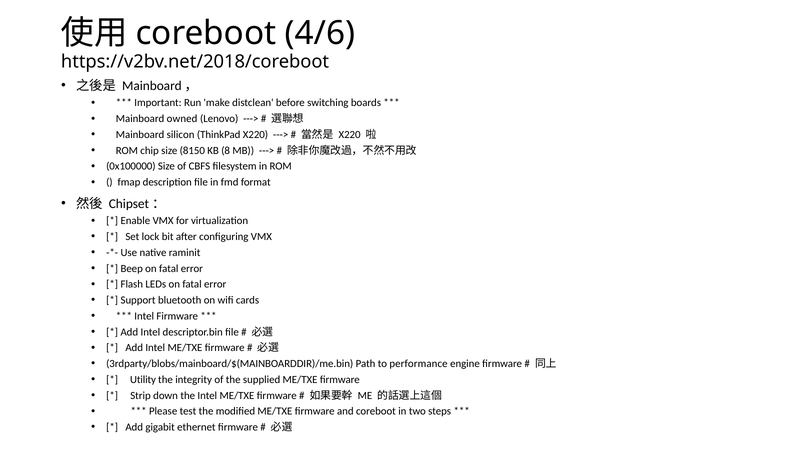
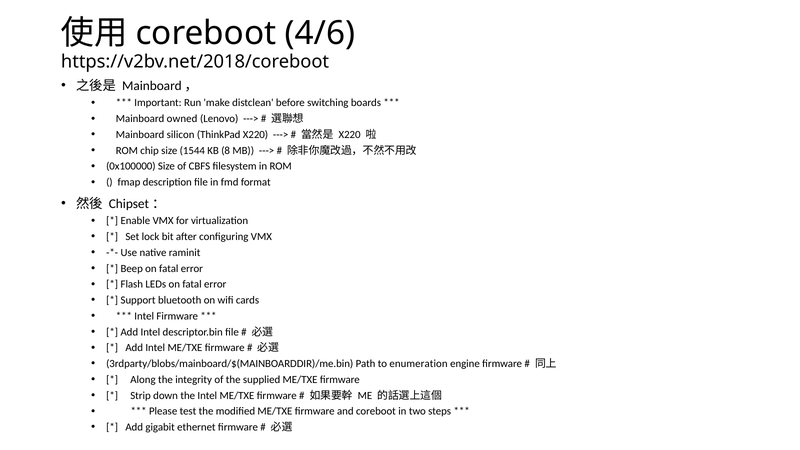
8150: 8150 -> 1544
performance: performance -> enumeration
Utility: Utility -> Along
